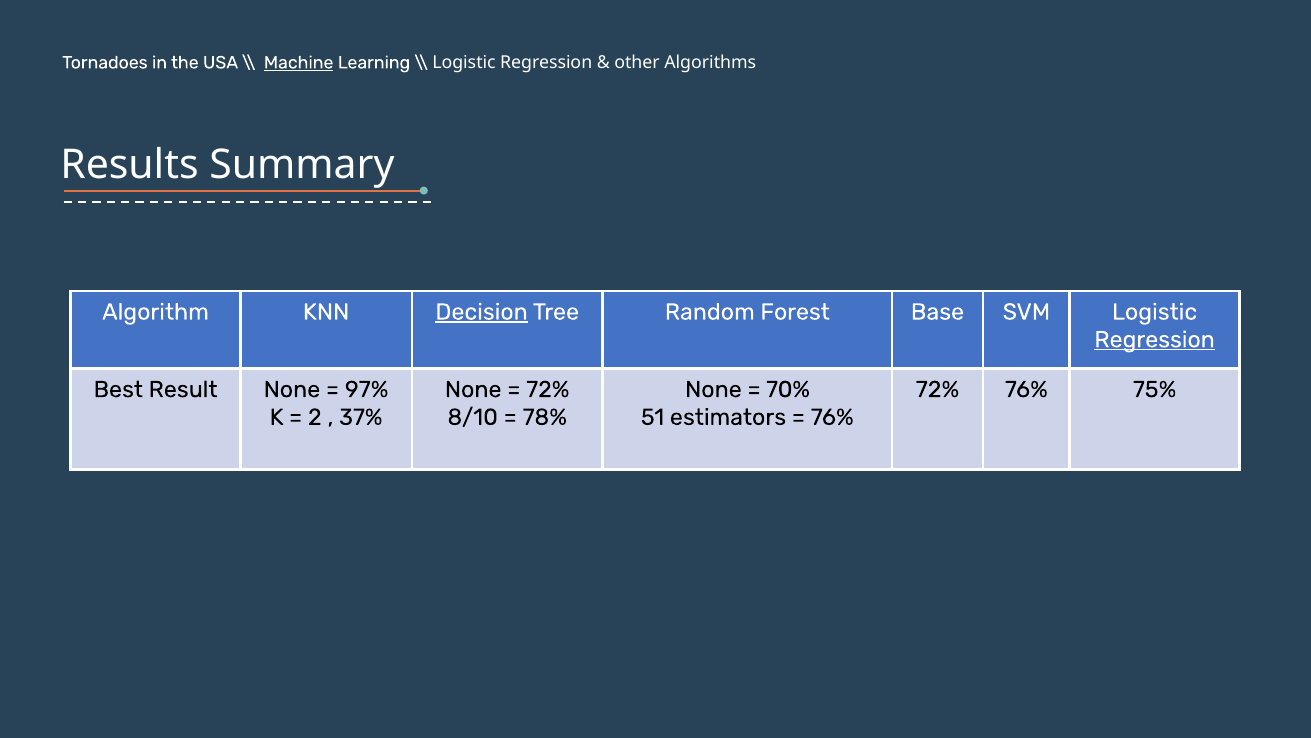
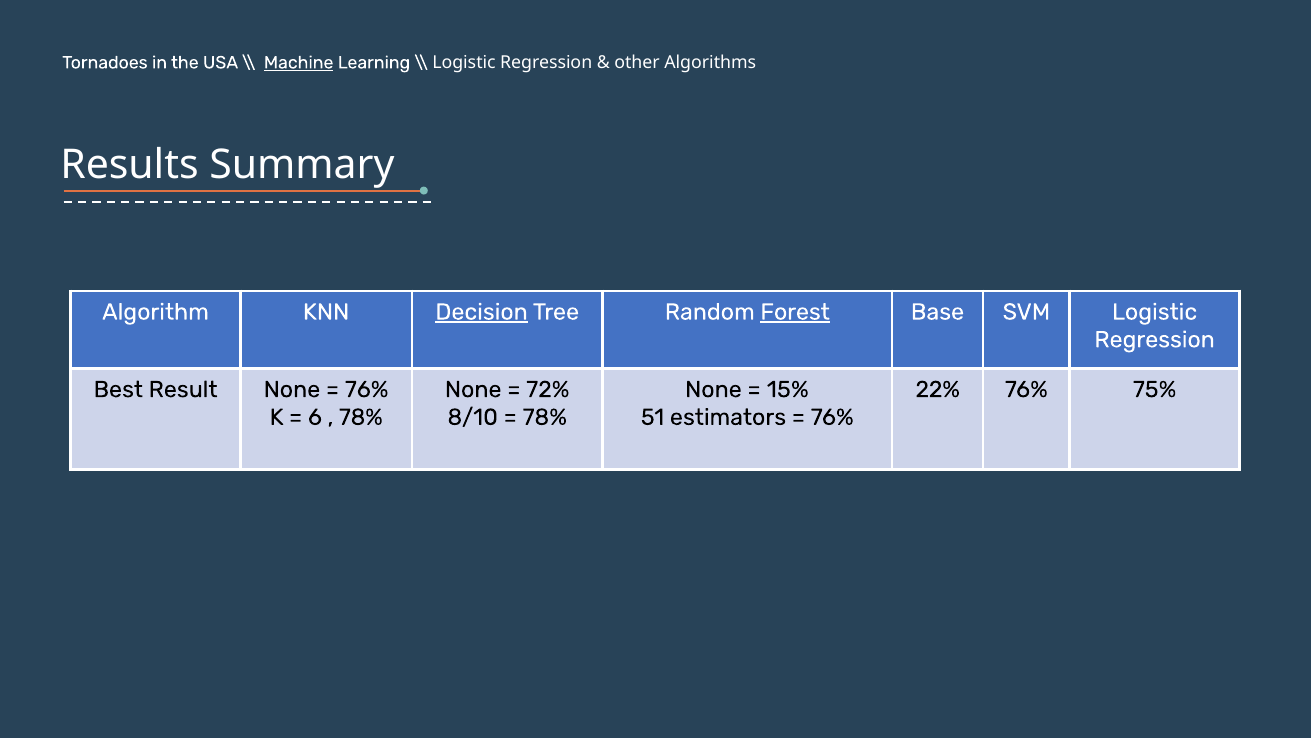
Forest underline: none -> present
Regression at (1155, 339) underline: present -> none
97% at (367, 389): 97% -> 76%
70%: 70% -> 15%
72% at (937, 389): 72% -> 22%
2: 2 -> 6
37% at (361, 417): 37% -> 78%
